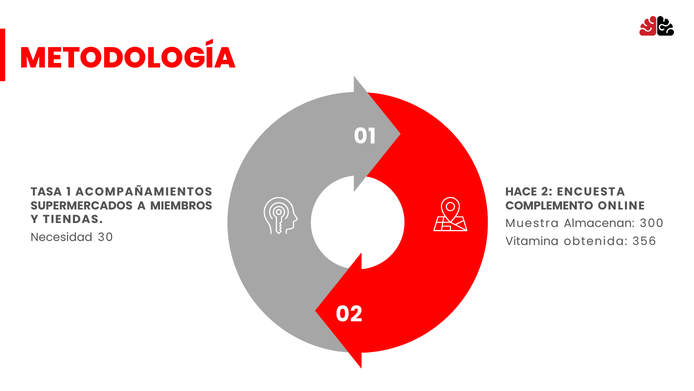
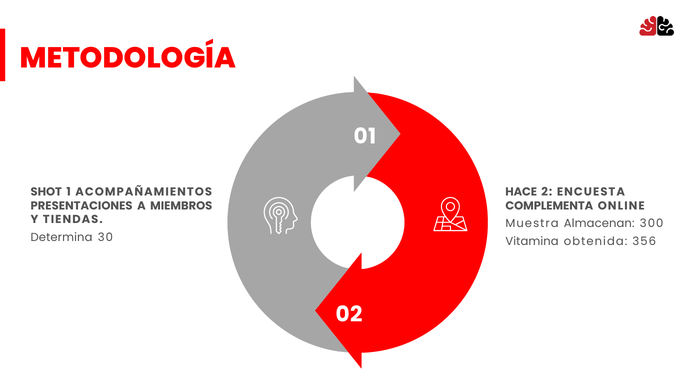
TASA: TASA -> SHOT
SUPERMERCADOS: SUPERMERCADOS -> PRESENTACIONES
COMPLEMENTO: COMPLEMENTO -> COMPLEMENTA
Necesidad: Necesidad -> Determina
